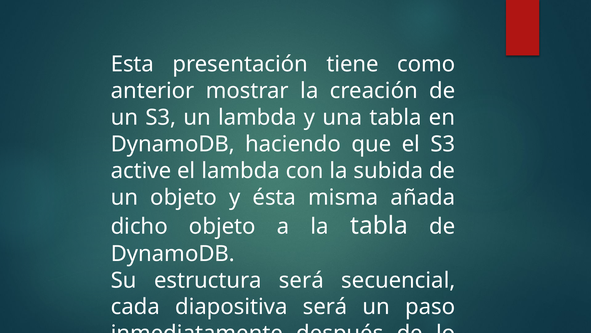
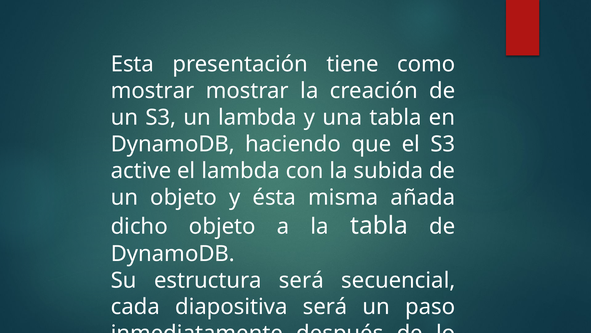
anterior at (153, 91): anterior -> mostrar
